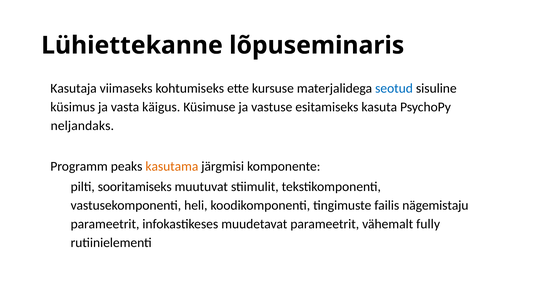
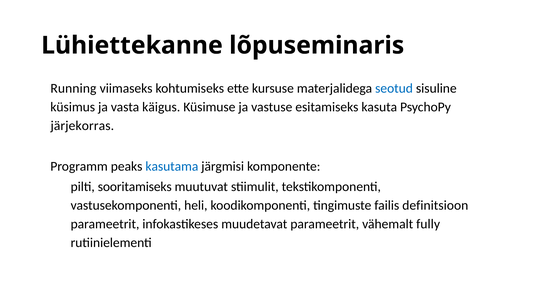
Kasutaja: Kasutaja -> Running
neljandaks: neljandaks -> järjekorras
kasutama colour: orange -> blue
nägemistaju: nägemistaju -> definitsioon
